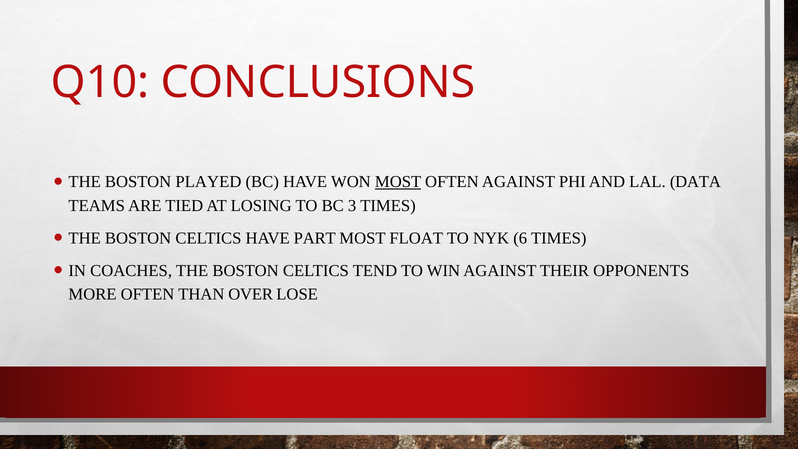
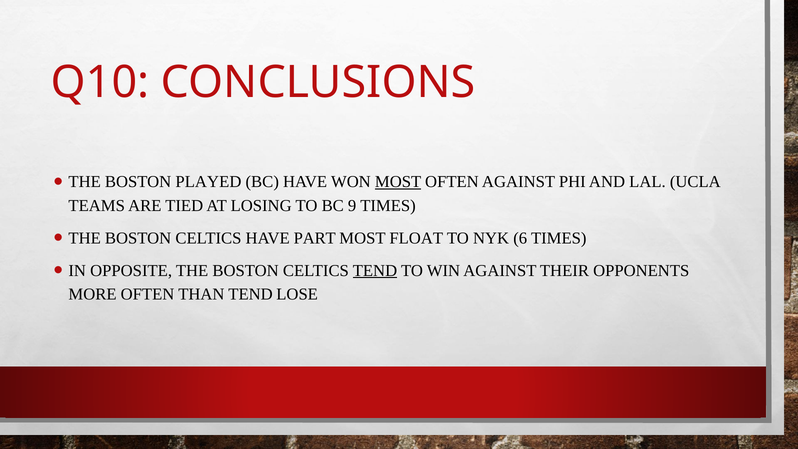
DATA: DATA -> UCLA
3: 3 -> 9
COACHES: COACHES -> OPPOSITE
TEND at (375, 270) underline: none -> present
THAN OVER: OVER -> TEND
